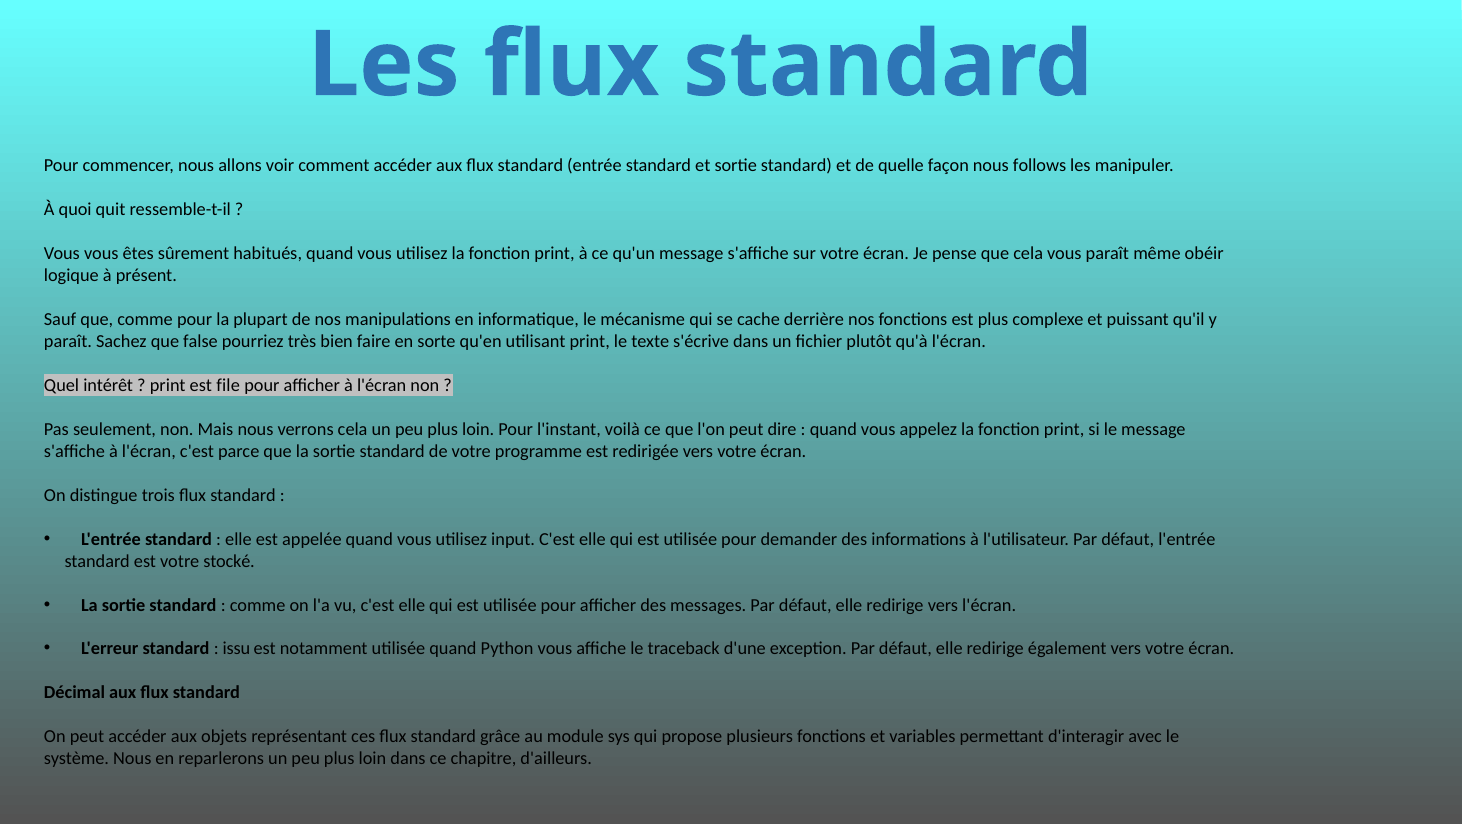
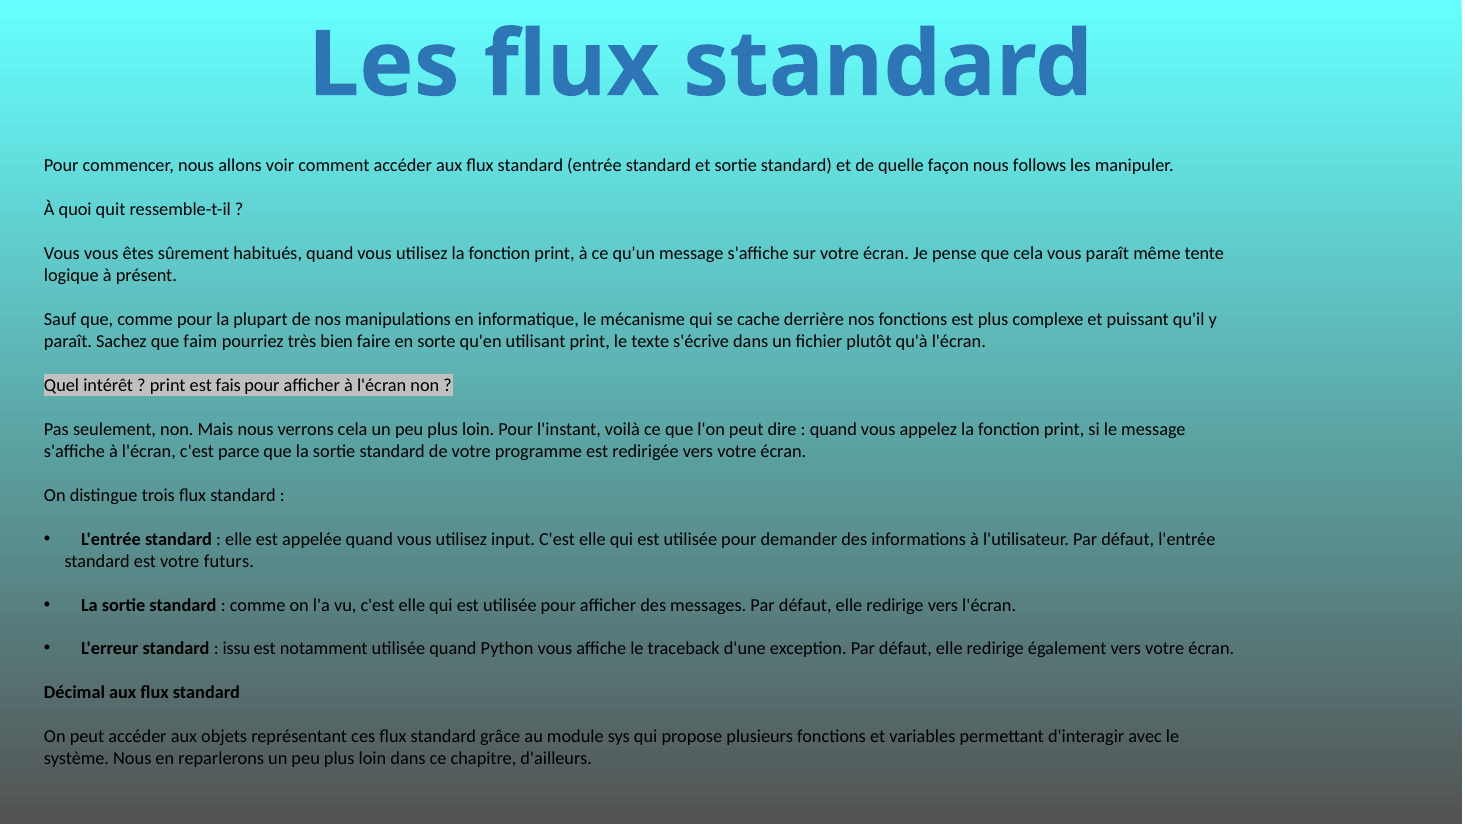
obéir: obéir -> tente
false: false -> faim
file: file -> fais
stocké: stocké -> futurs
